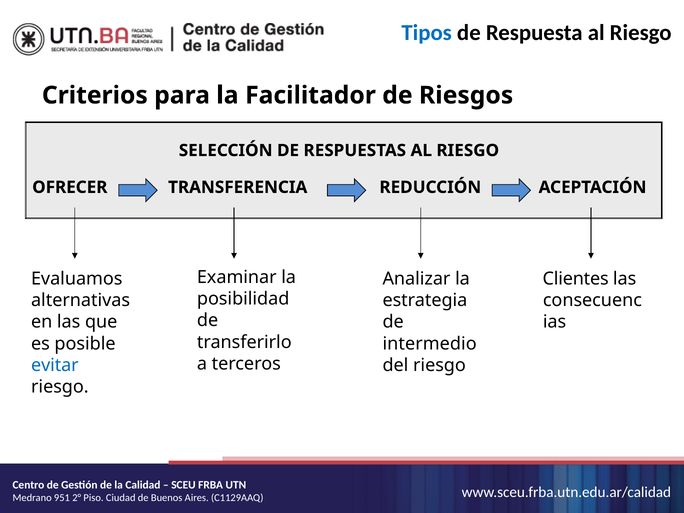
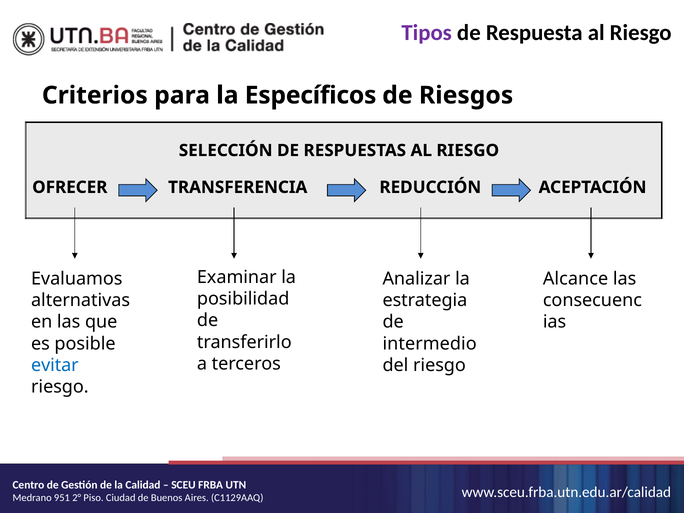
Tipos colour: blue -> purple
Facilitador: Facilitador -> Específicos
Clientes: Clientes -> Alcance
